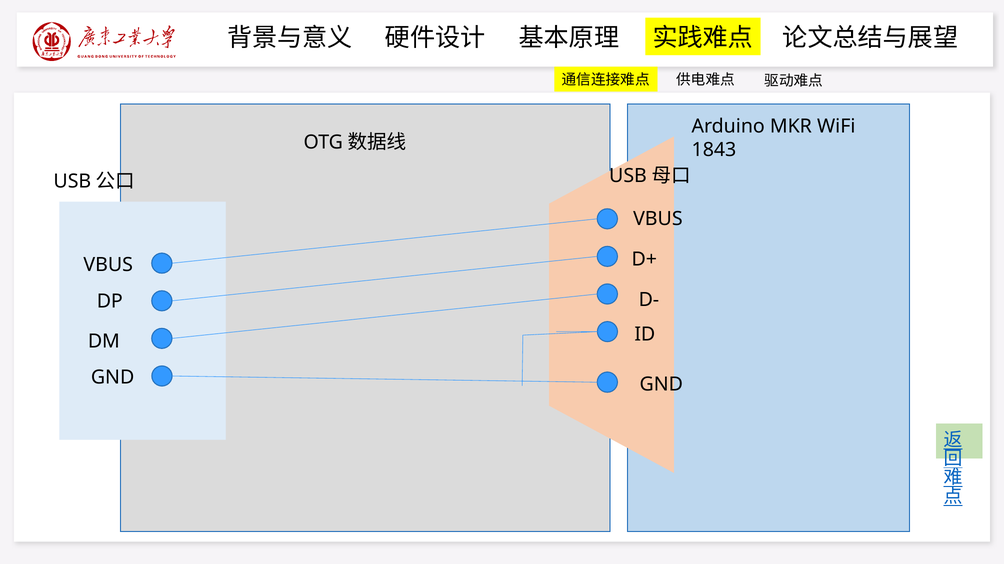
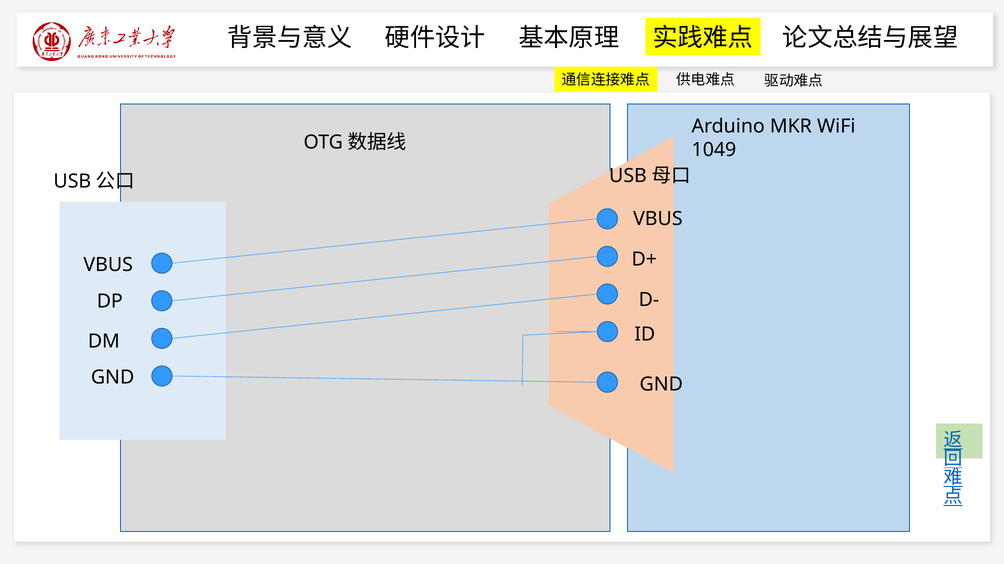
1843: 1843 -> 1049
